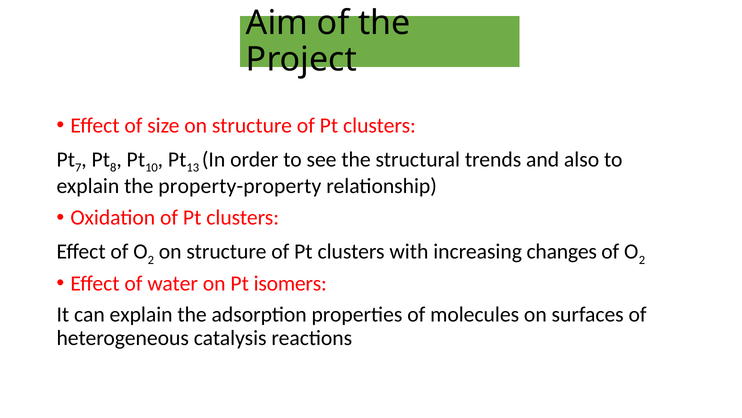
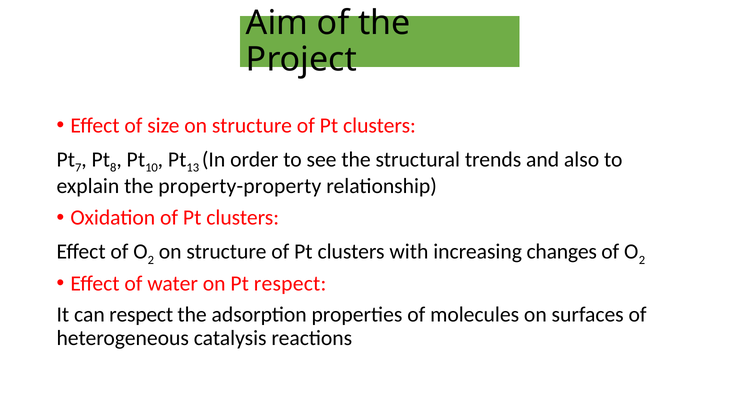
Pt isomers: isomers -> respect
can explain: explain -> respect
